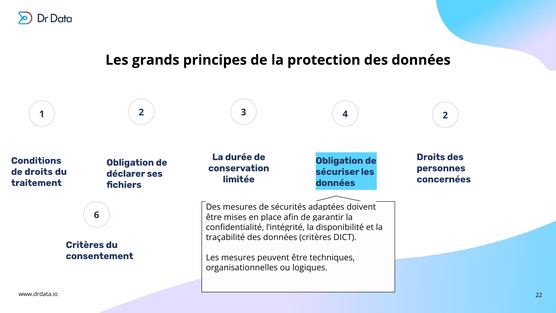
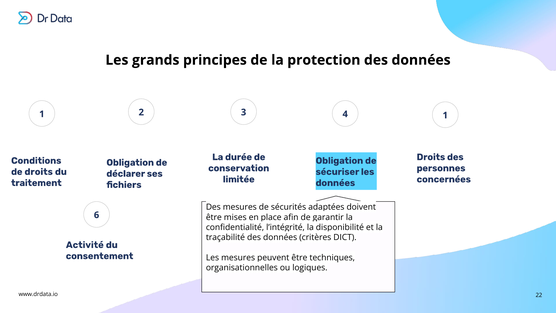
2 2: 2 -> 1
Critères at (85, 245): Critères -> Activité
